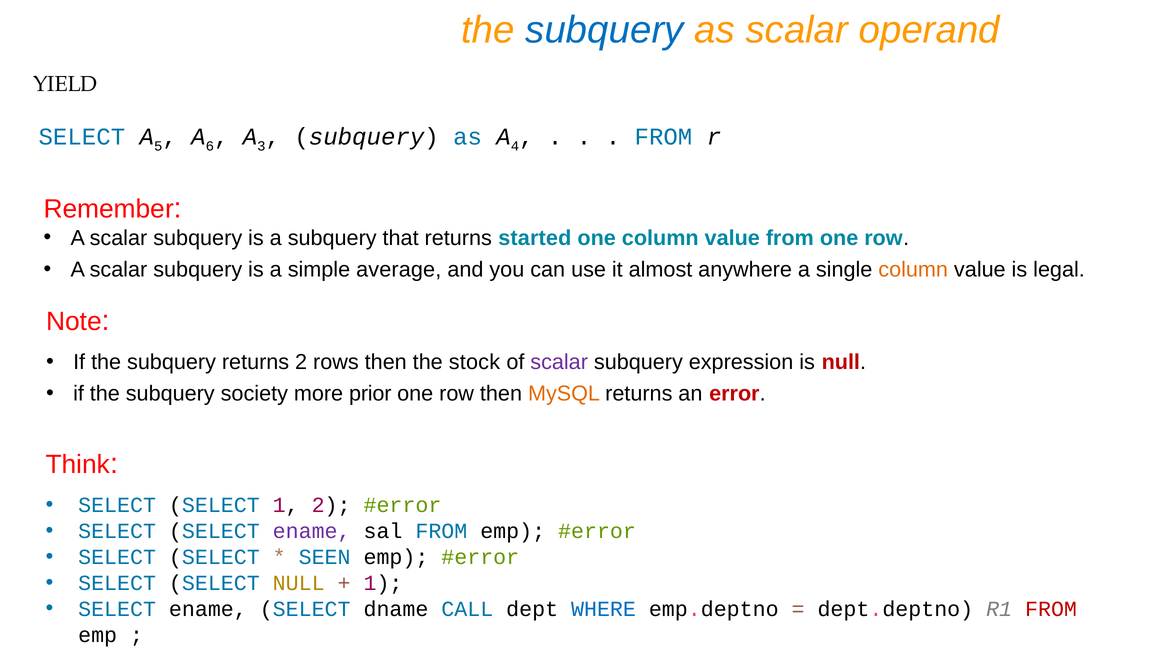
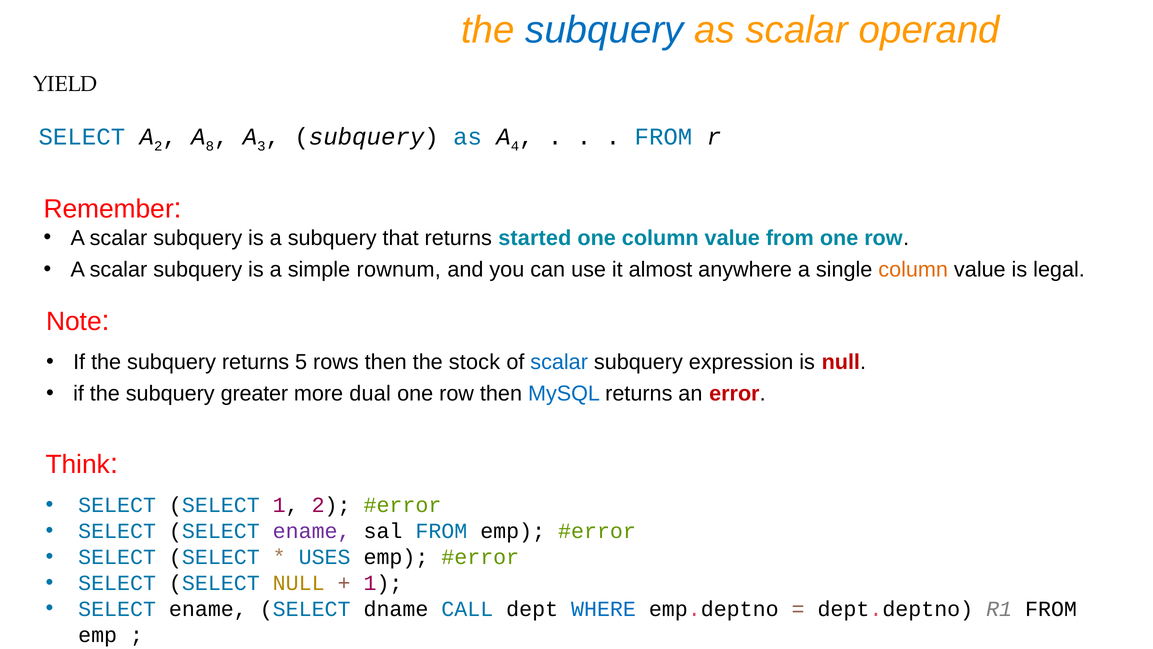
A 5: 5 -> 2
6: 6 -> 8
average: average -> rownum
returns 2: 2 -> 5
scalar at (559, 362) colour: purple -> blue
society: society -> greater
prior: prior -> dual
MySQL colour: orange -> blue
SEEN: SEEN -> USES
FROM at (1051, 609) colour: red -> black
